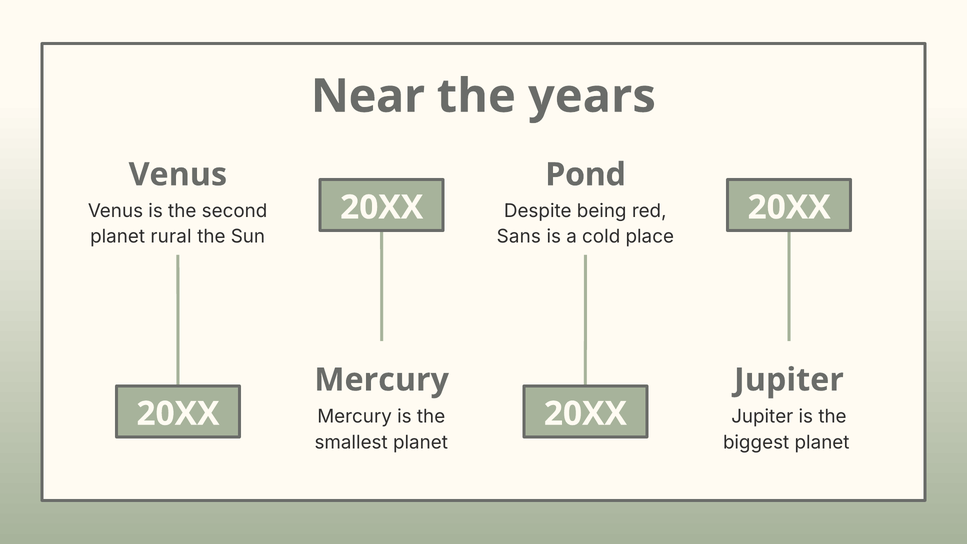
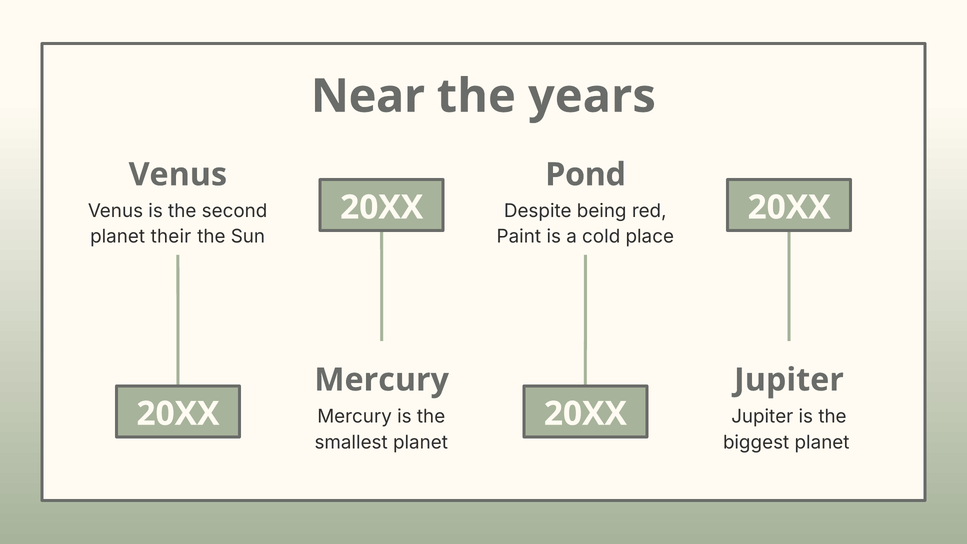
rural: rural -> their
Sans: Sans -> Paint
